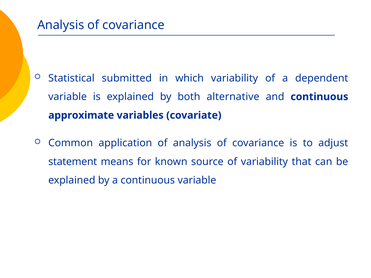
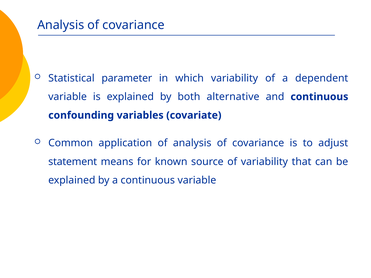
submitted: submitted -> parameter
approximate: approximate -> confounding
